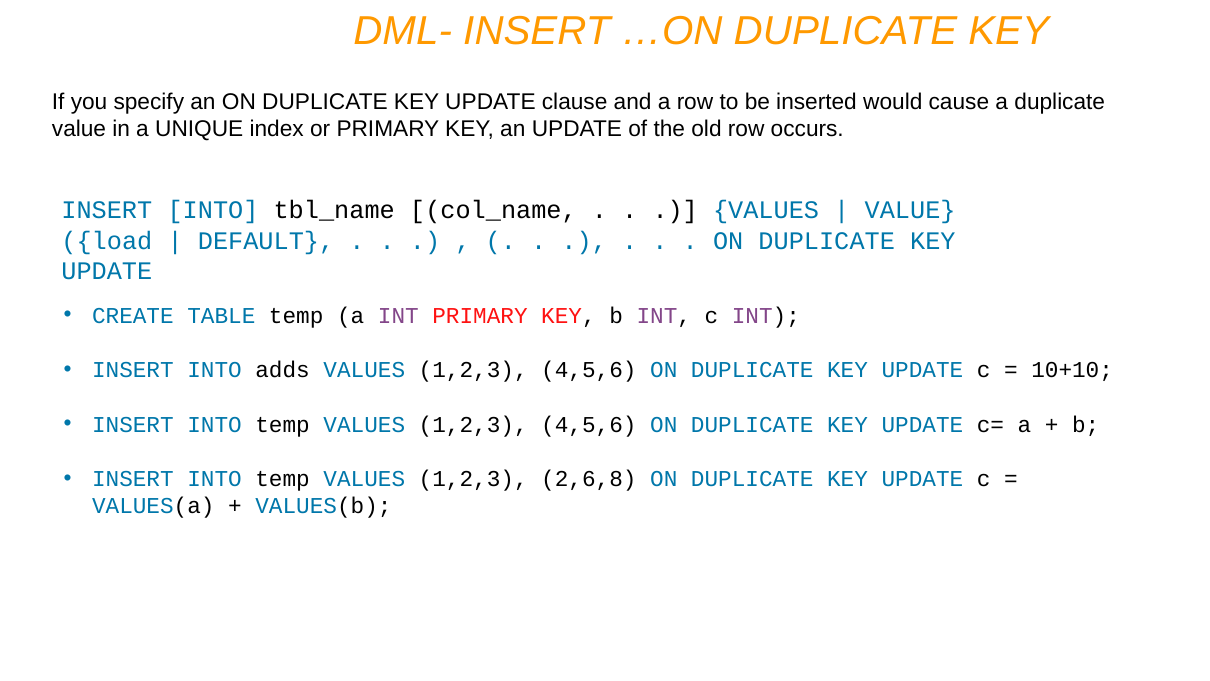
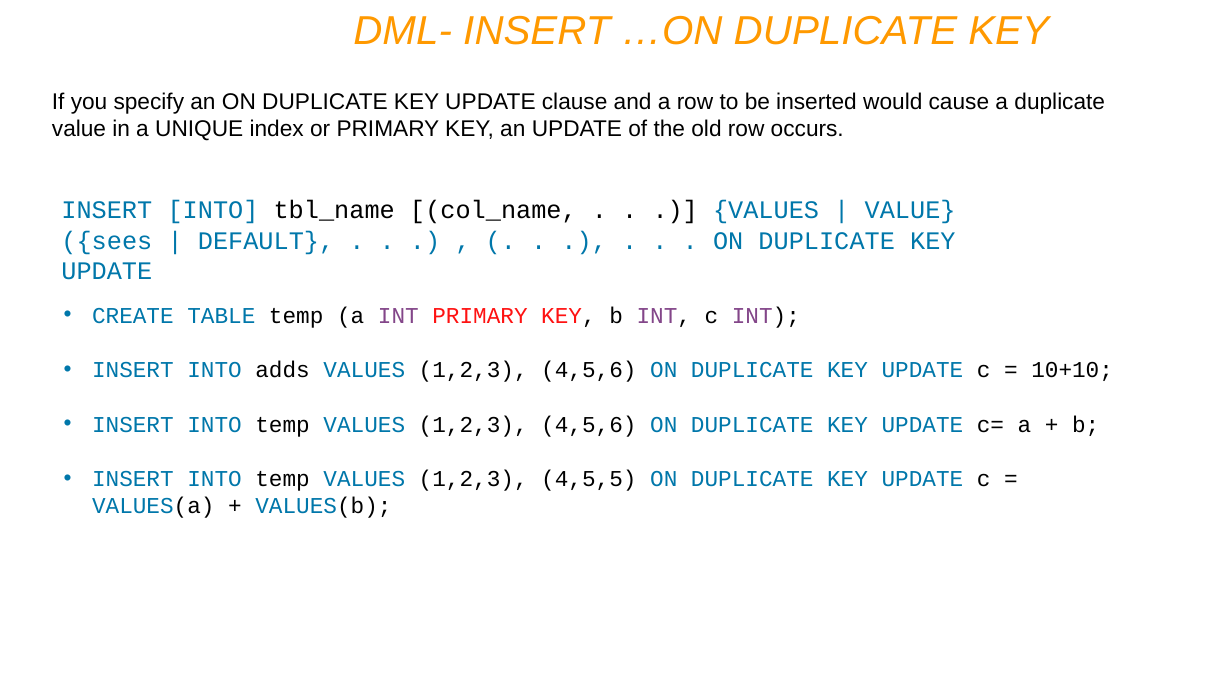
load: load -> sees
2,6,8: 2,6,8 -> 4,5,5
